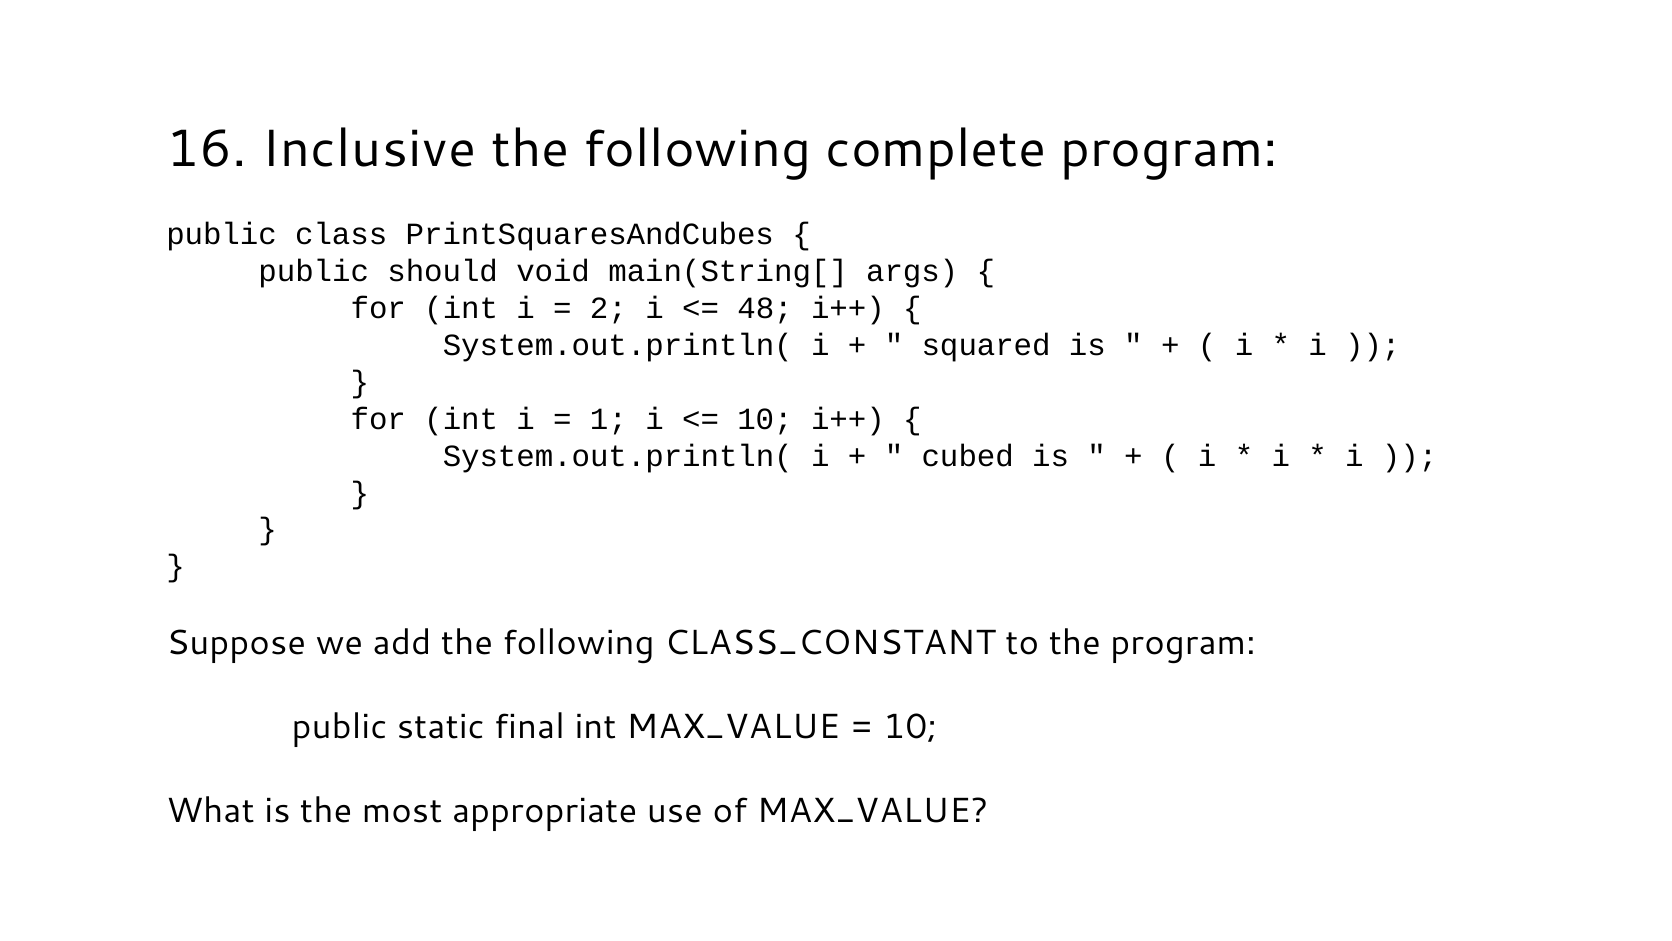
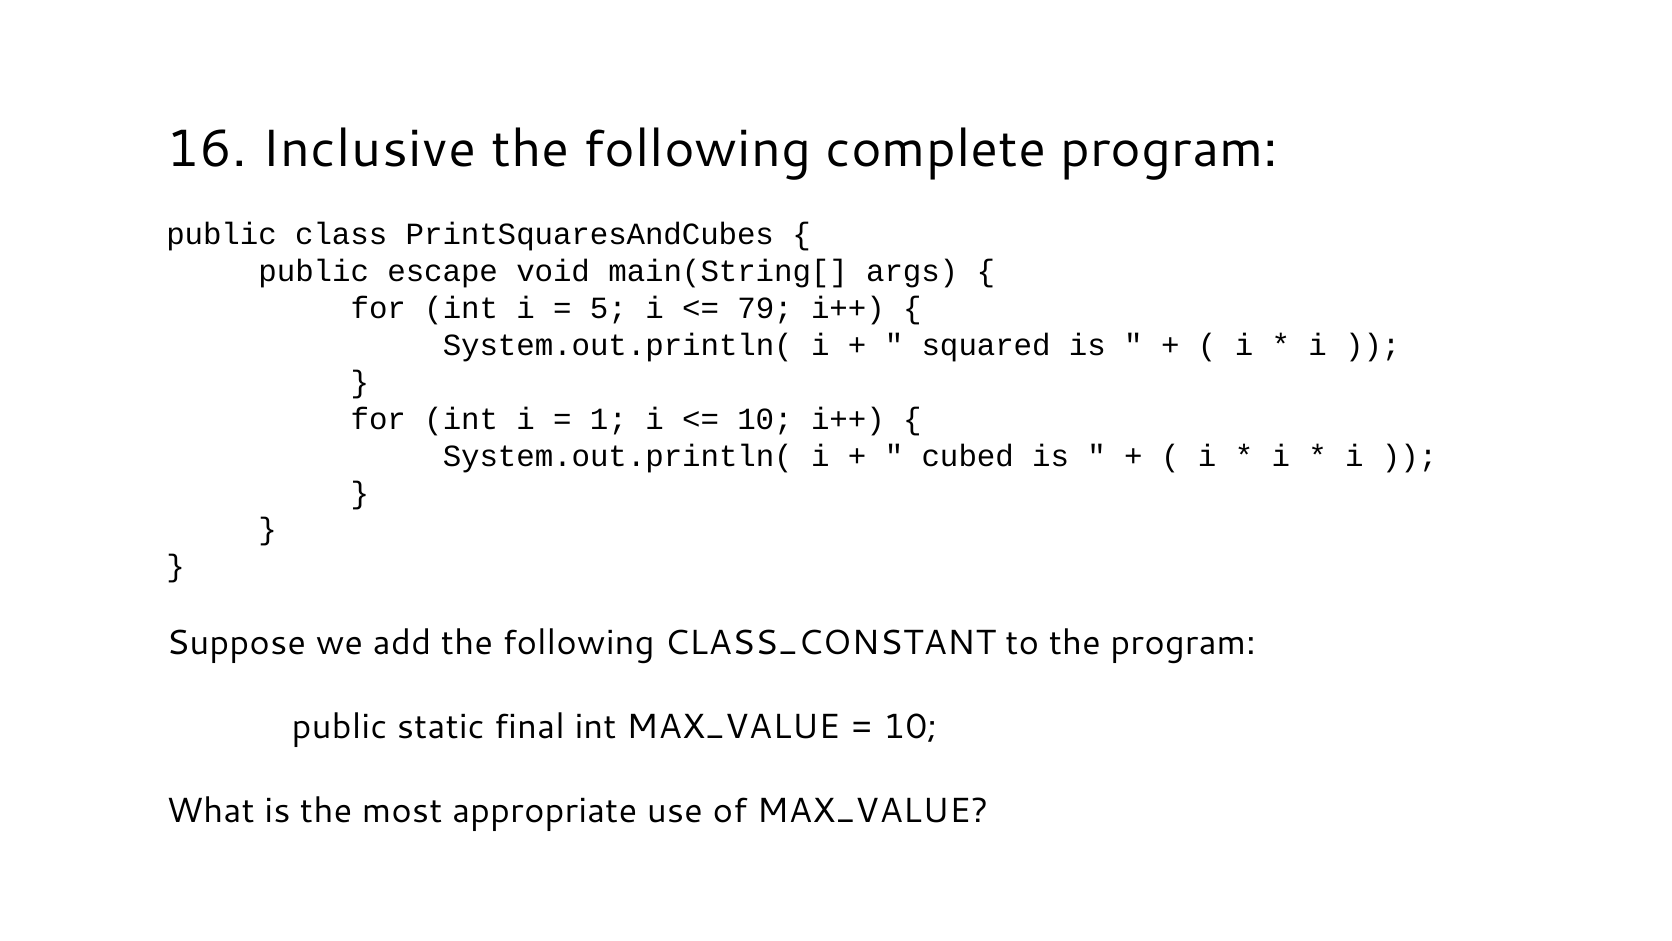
should: should -> escape
2: 2 -> 5
48: 48 -> 79
